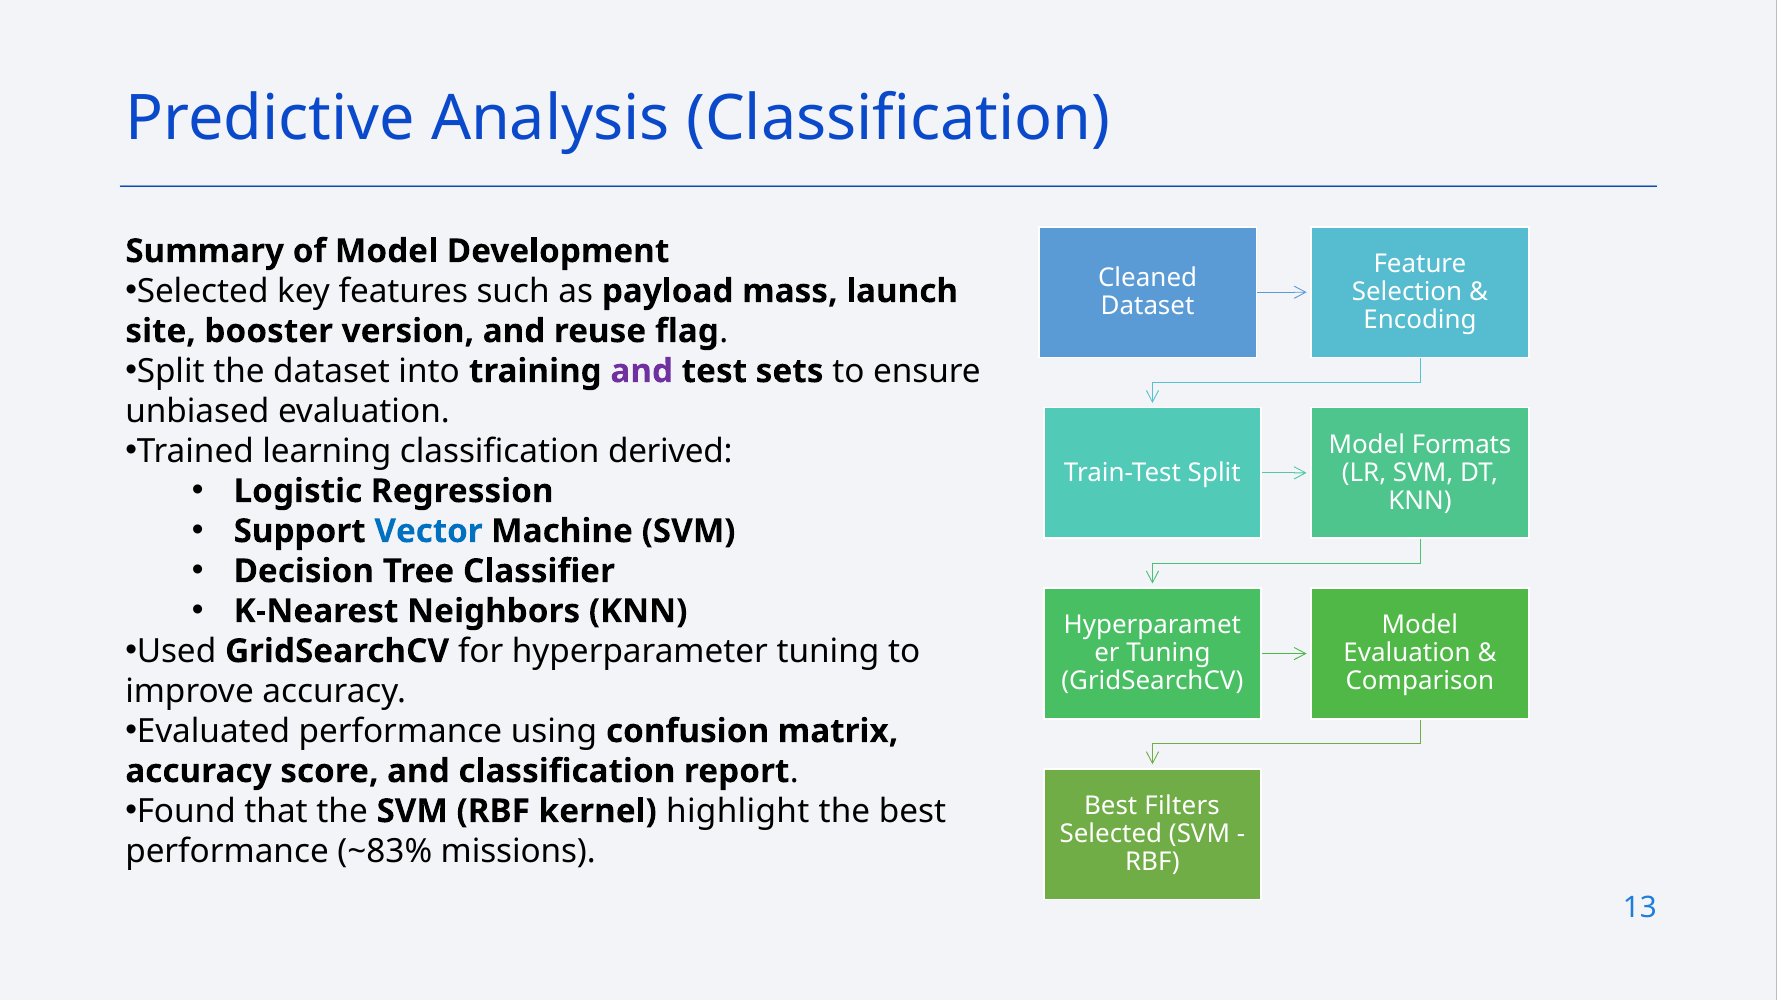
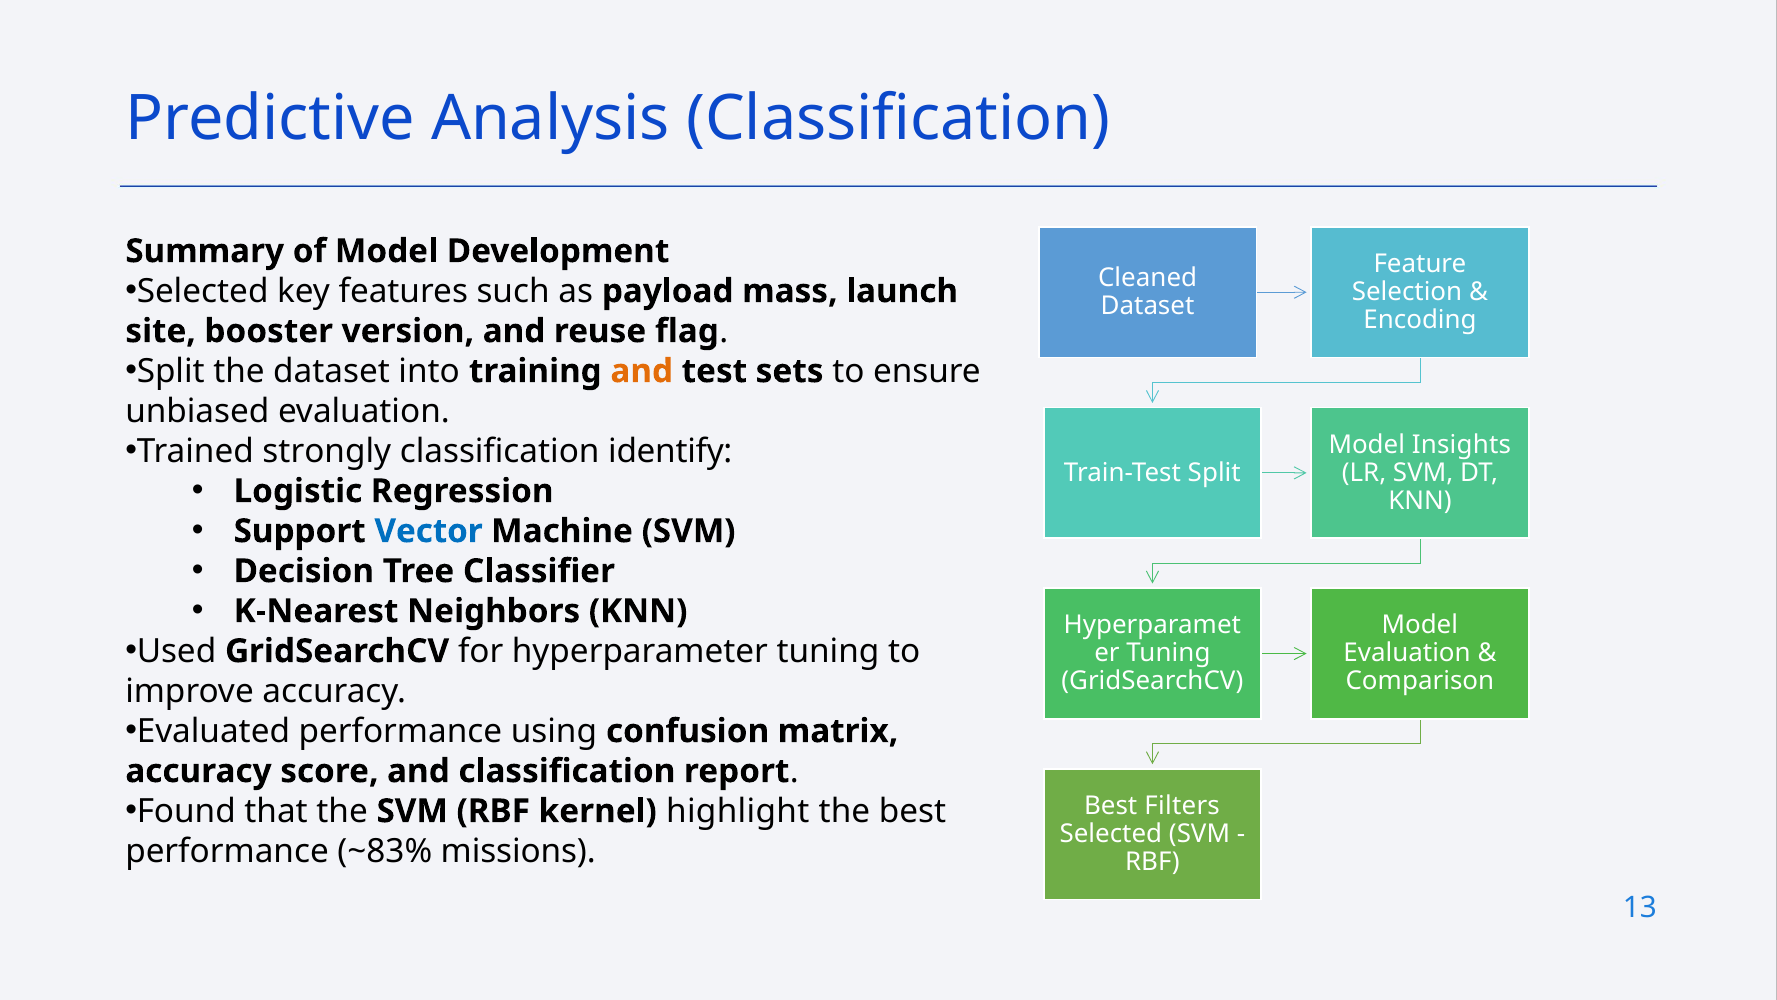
and at (642, 371) colour: purple -> orange
learning: learning -> strongly
derived: derived -> identify
Formats: Formats -> Insights
